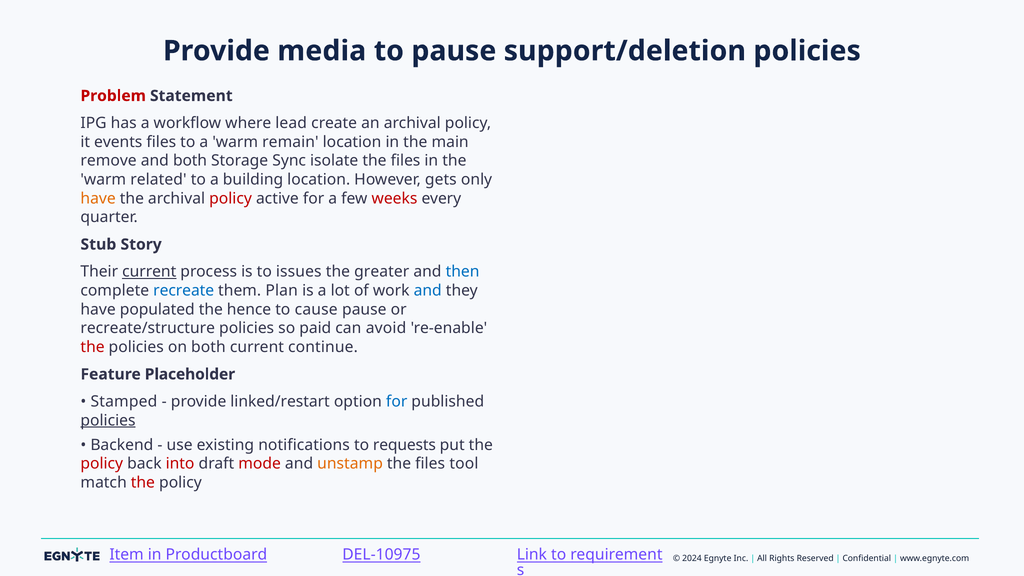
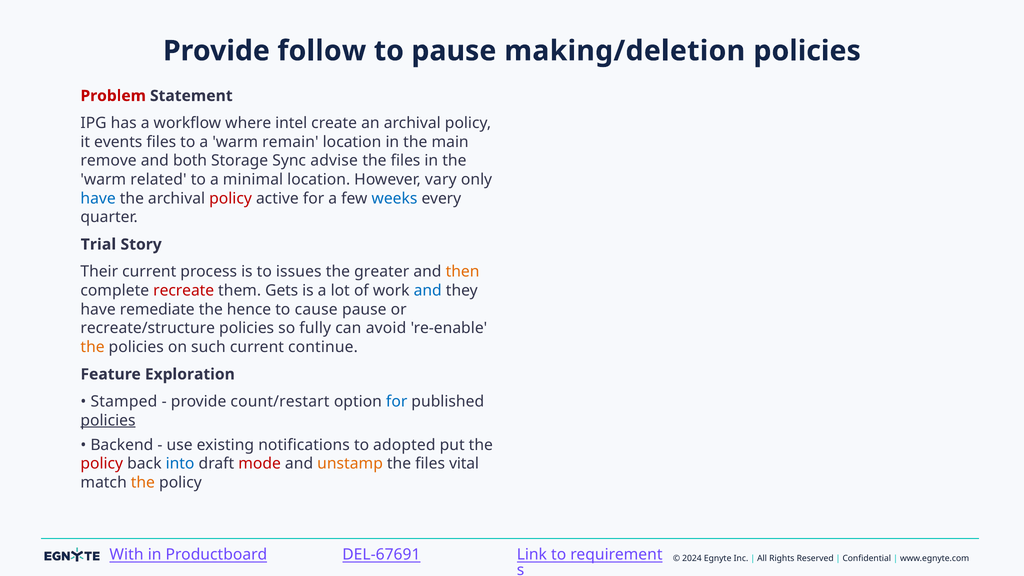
media: media -> follow
support/deletion: support/deletion -> making/deletion
lead: lead -> intel
isolate: isolate -> advise
building: building -> minimal
gets: gets -> vary
have at (98, 198) colour: orange -> blue
weeks colour: red -> blue
Stub: Stub -> Trial
current at (149, 272) underline: present -> none
then colour: blue -> orange
recreate colour: blue -> red
Plan: Plan -> Gets
populated: populated -> remediate
paid: paid -> fully
the at (93, 347) colour: red -> orange
on both: both -> such
Placeholder: Placeholder -> Exploration
linked/restart: linked/restart -> count/restart
requests: requests -> adopted
into colour: red -> blue
tool: tool -> vital
the at (143, 482) colour: red -> orange
Item: Item -> With
DEL-10975: DEL-10975 -> DEL-67691
